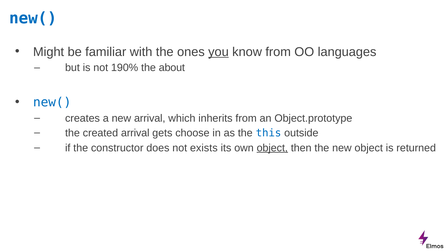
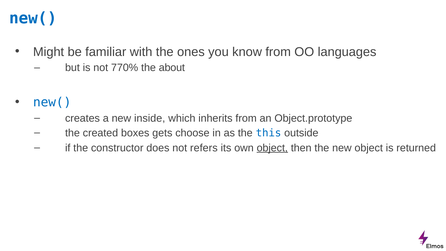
you underline: present -> none
190%: 190% -> 770%
new arrival: arrival -> inside
created arrival: arrival -> boxes
exists: exists -> refers
